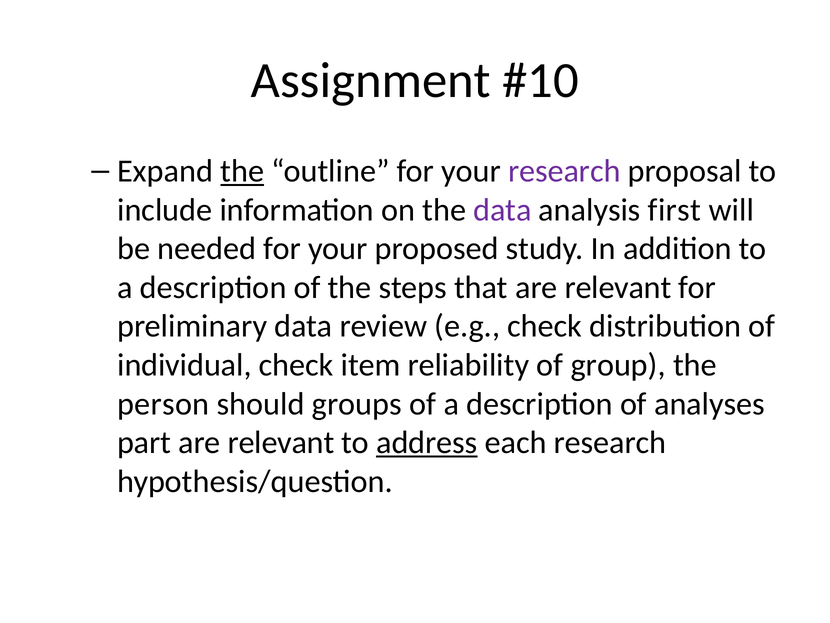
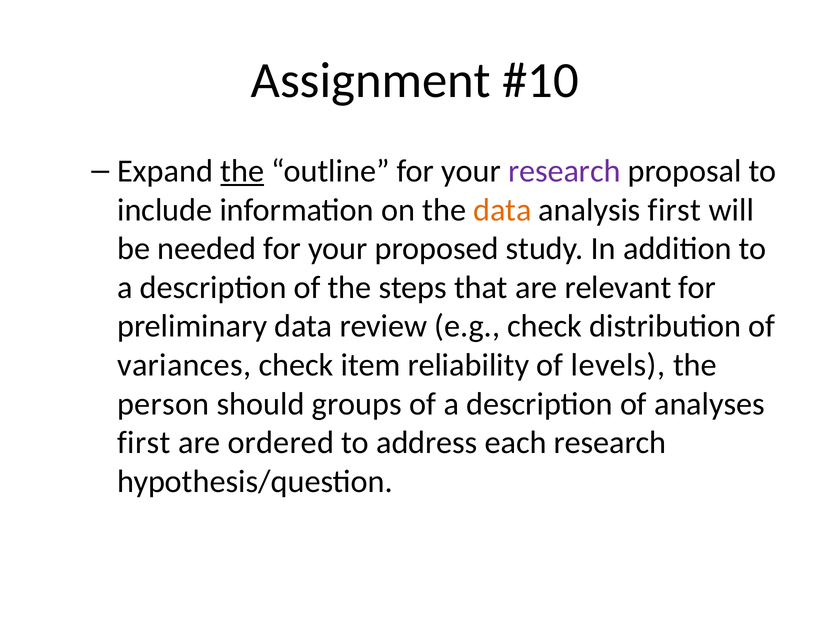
data at (502, 210) colour: purple -> orange
individual: individual -> variances
group: group -> levels
part at (144, 442): part -> first
relevant at (281, 442): relevant -> ordered
address underline: present -> none
